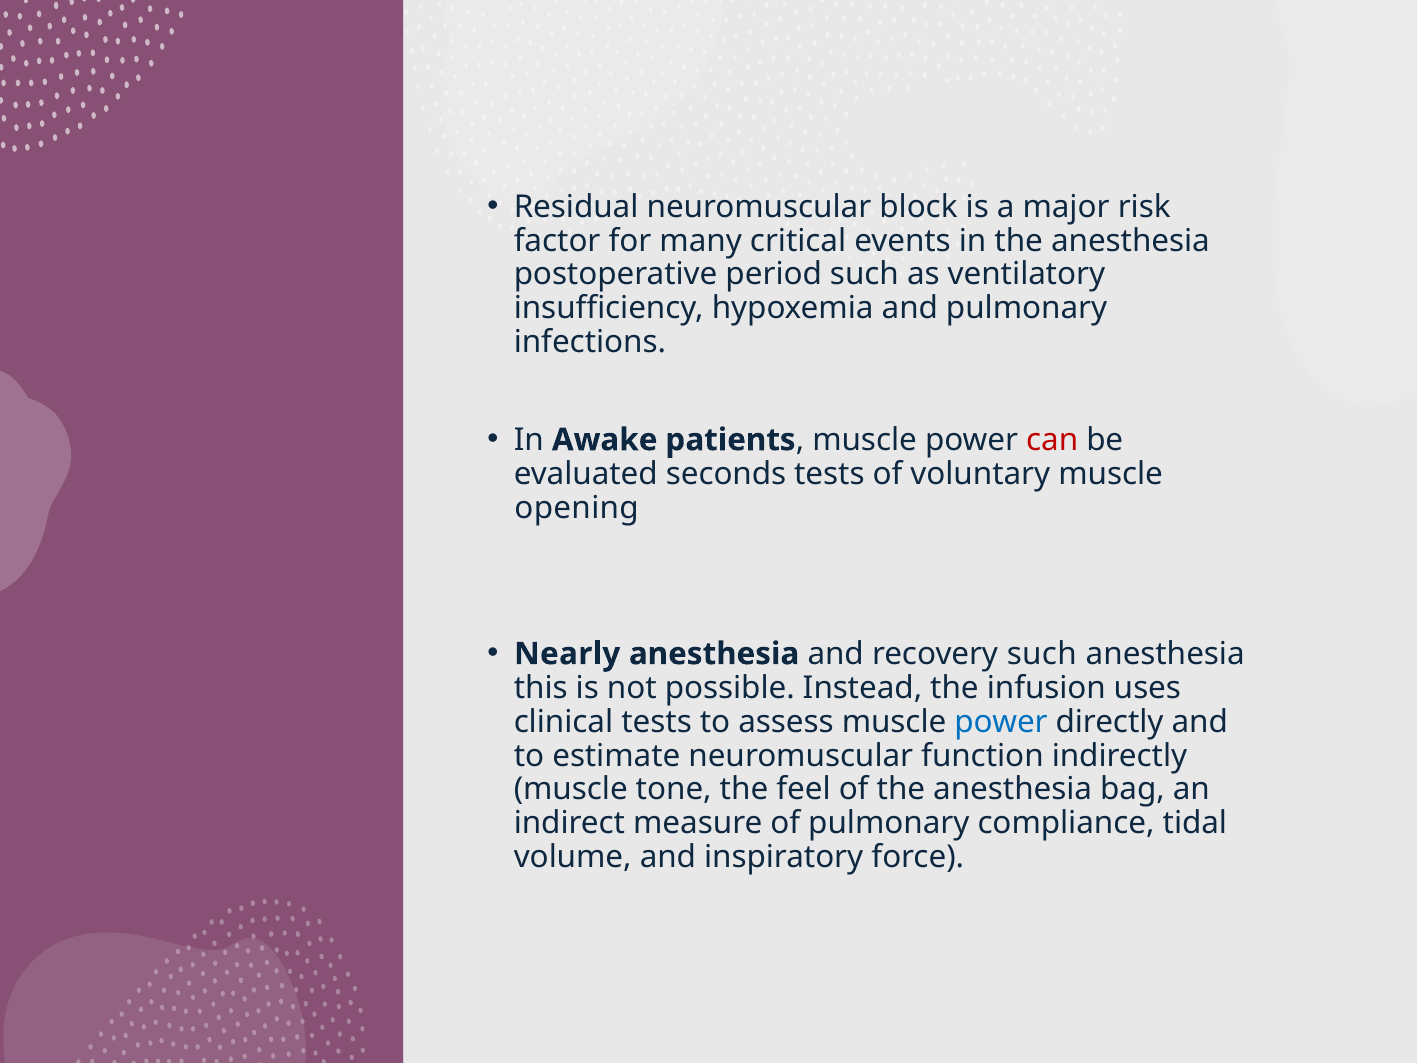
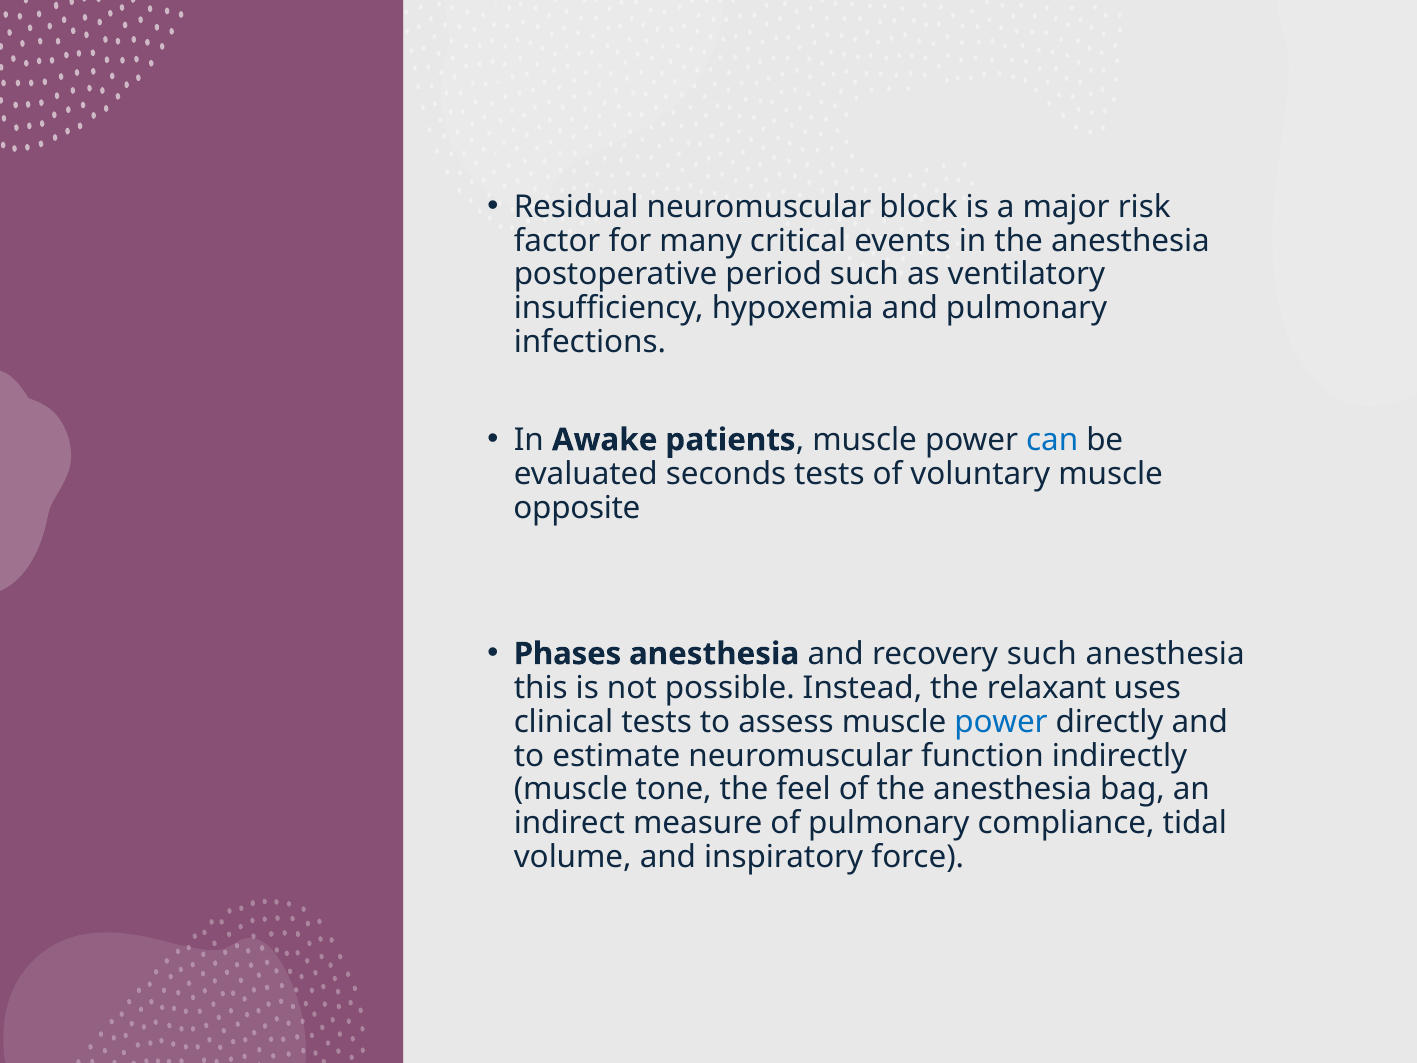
can colour: red -> blue
opening: opening -> opposite
Nearly: Nearly -> Phases
infusion: infusion -> relaxant
